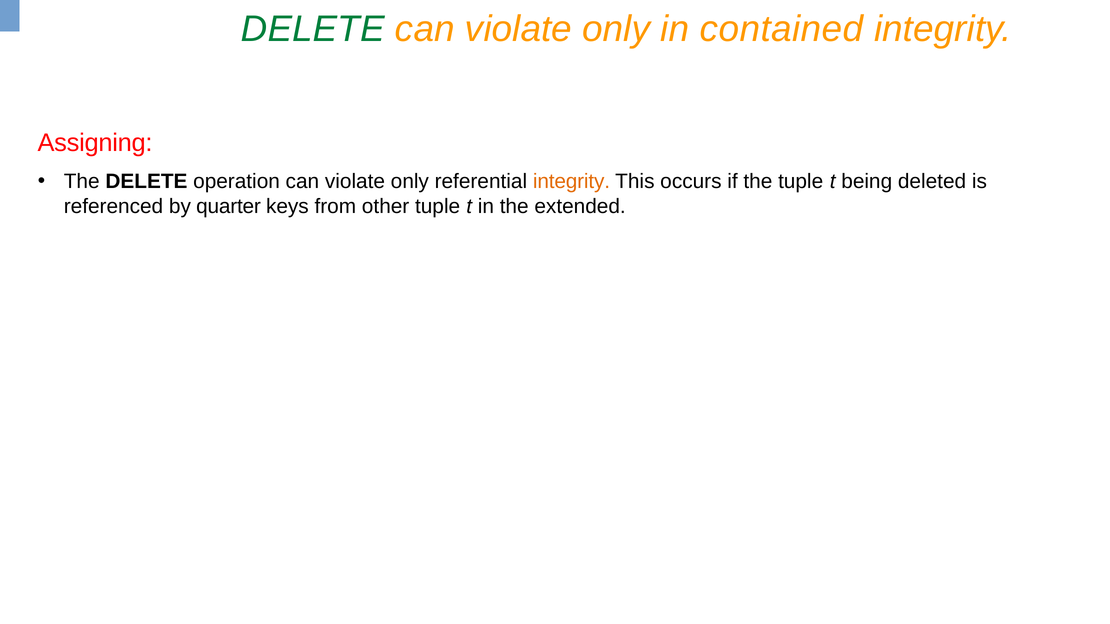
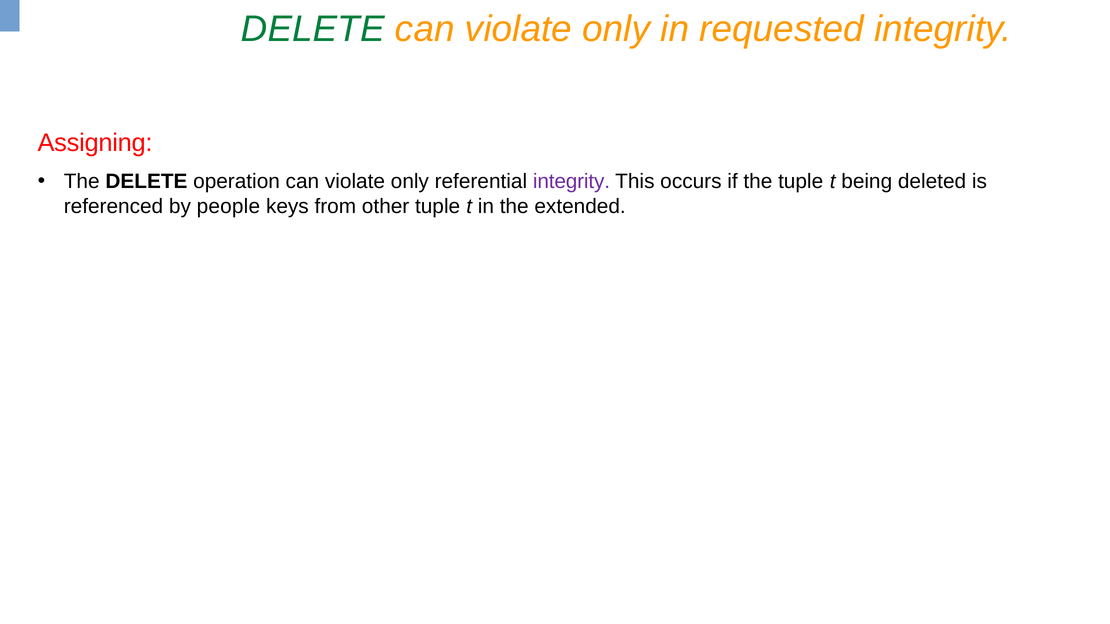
contained: contained -> requested
integrity at (571, 182) colour: orange -> purple
quarter: quarter -> people
